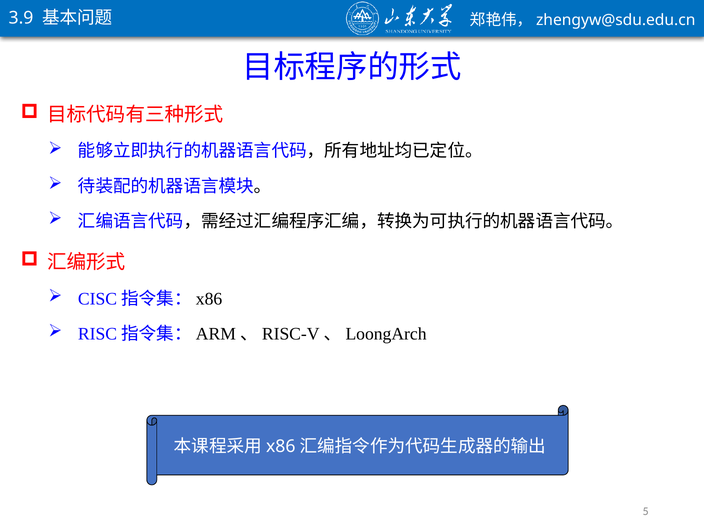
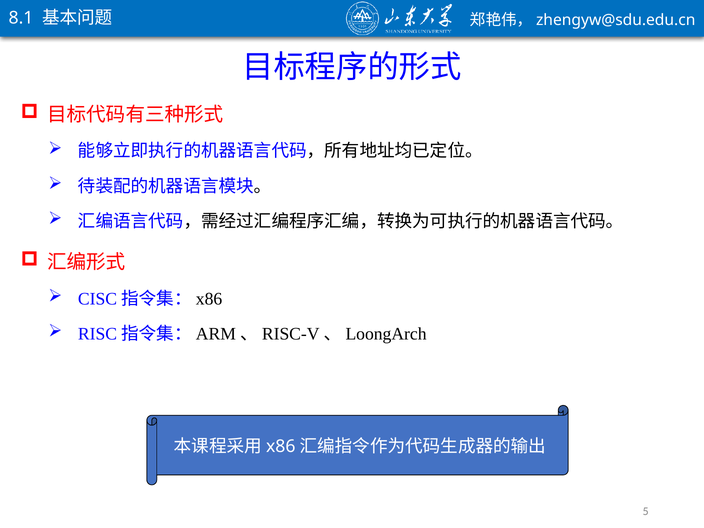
3.9: 3.9 -> 8.1
